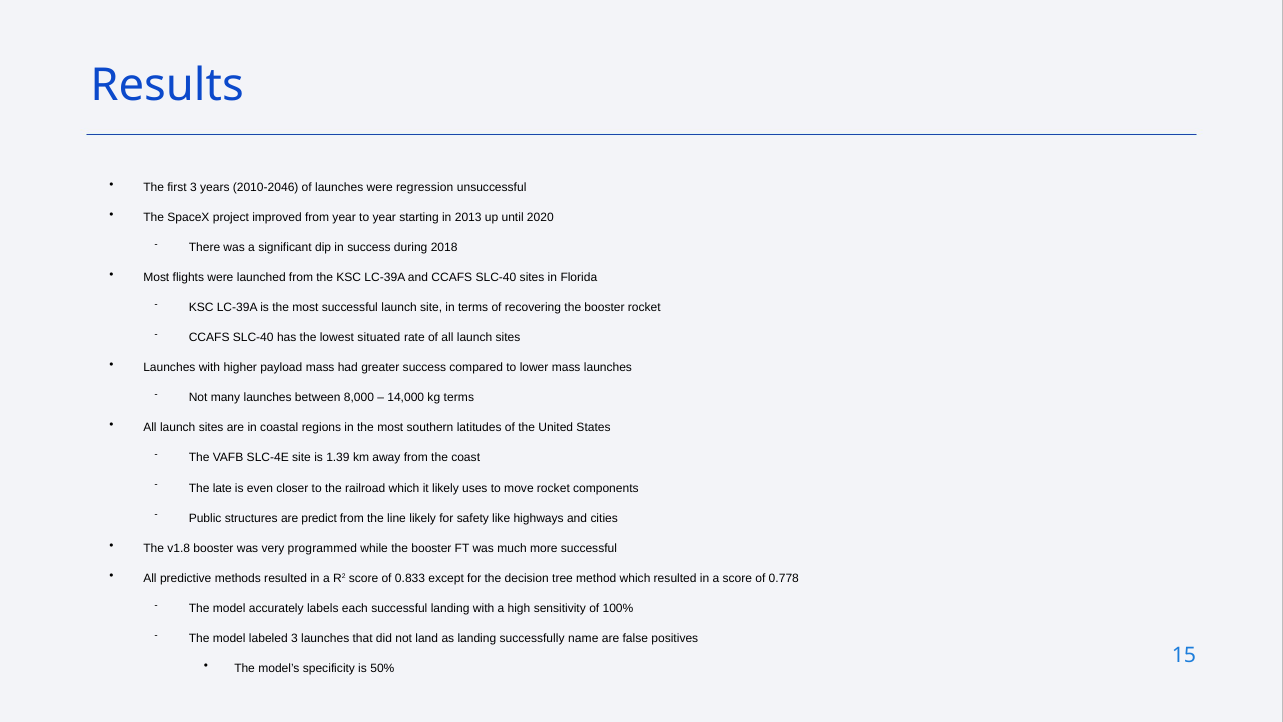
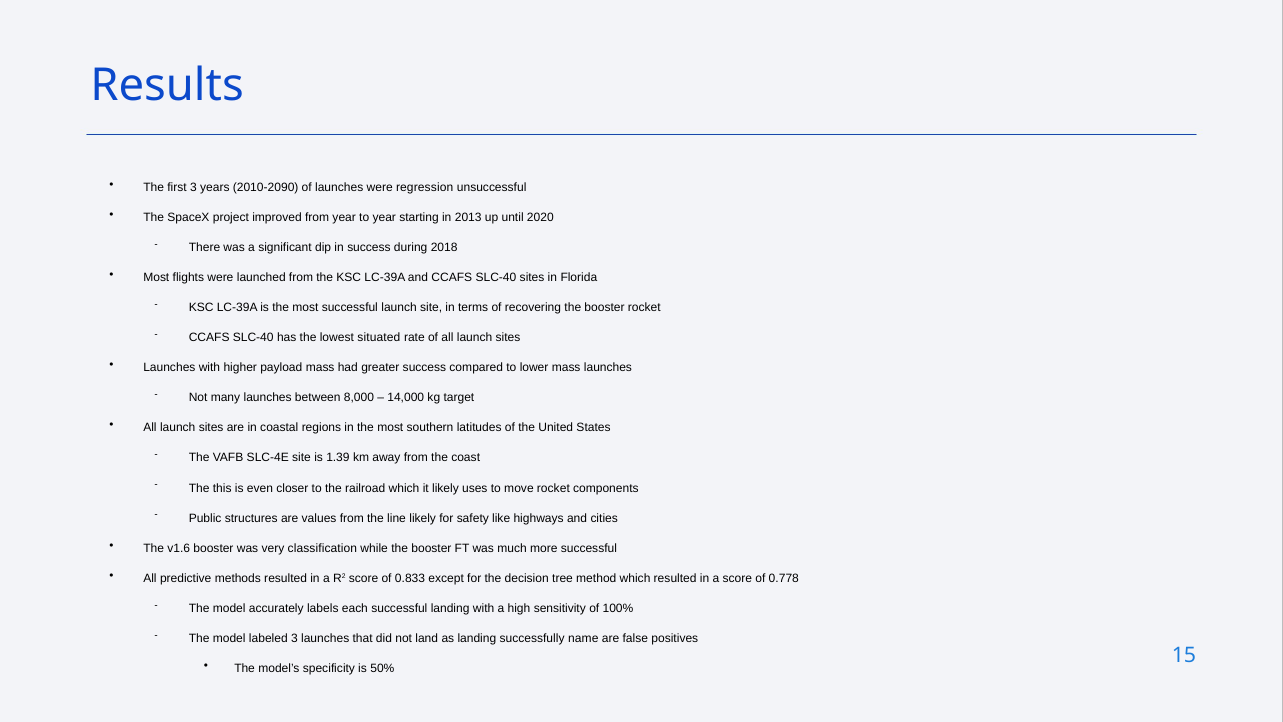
2010-2046: 2010-2046 -> 2010-2090
kg terms: terms -> target
late: late -> this
predict: predict -> values
v1.8: v1.8 -> v1.6
programmed: programmed -> classification
